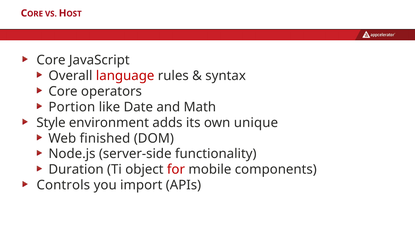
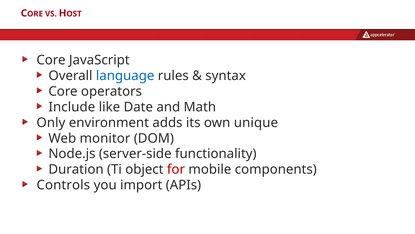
language colour: red -> blue
Portion: Portion -> Include
Style: Style -> Only
finished: finished -> monitor
